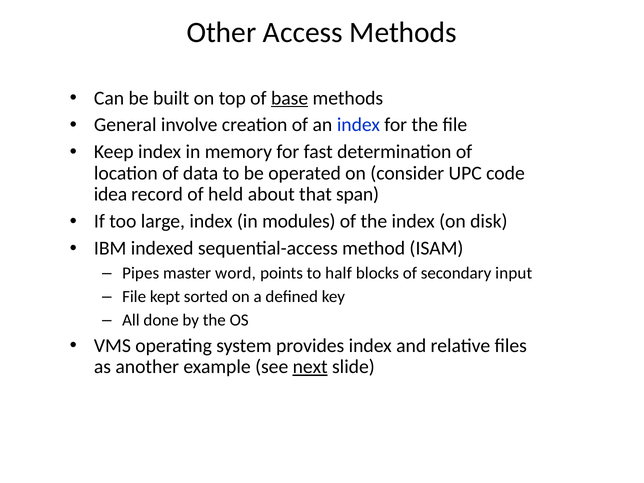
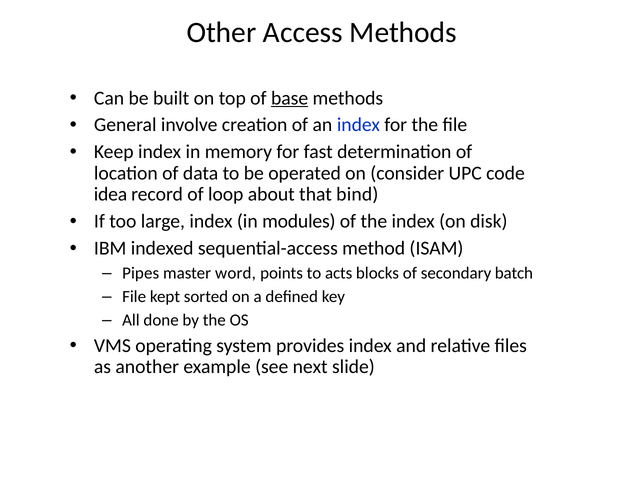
held: held -> loop
span: span -> bind
half: half -> acts
input: input -> batch
next underline: present -> none
